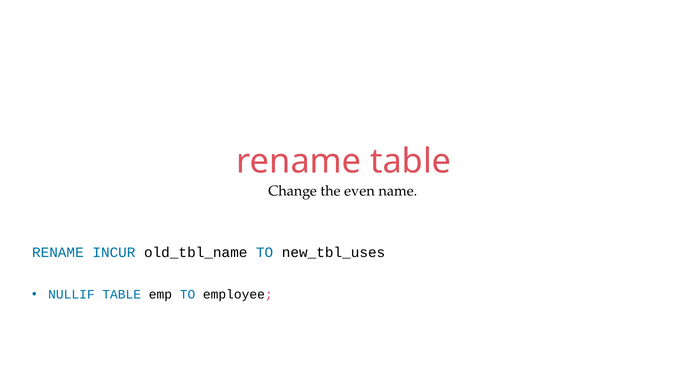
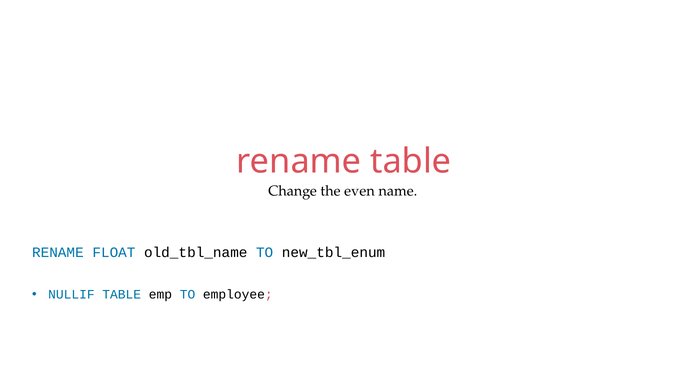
INCUR: INCUR -> FLOAT
new_tbl_uses: new_tbl_uses -> new_tbl_enum
